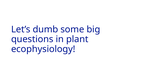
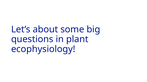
dumb: dumb -> about
